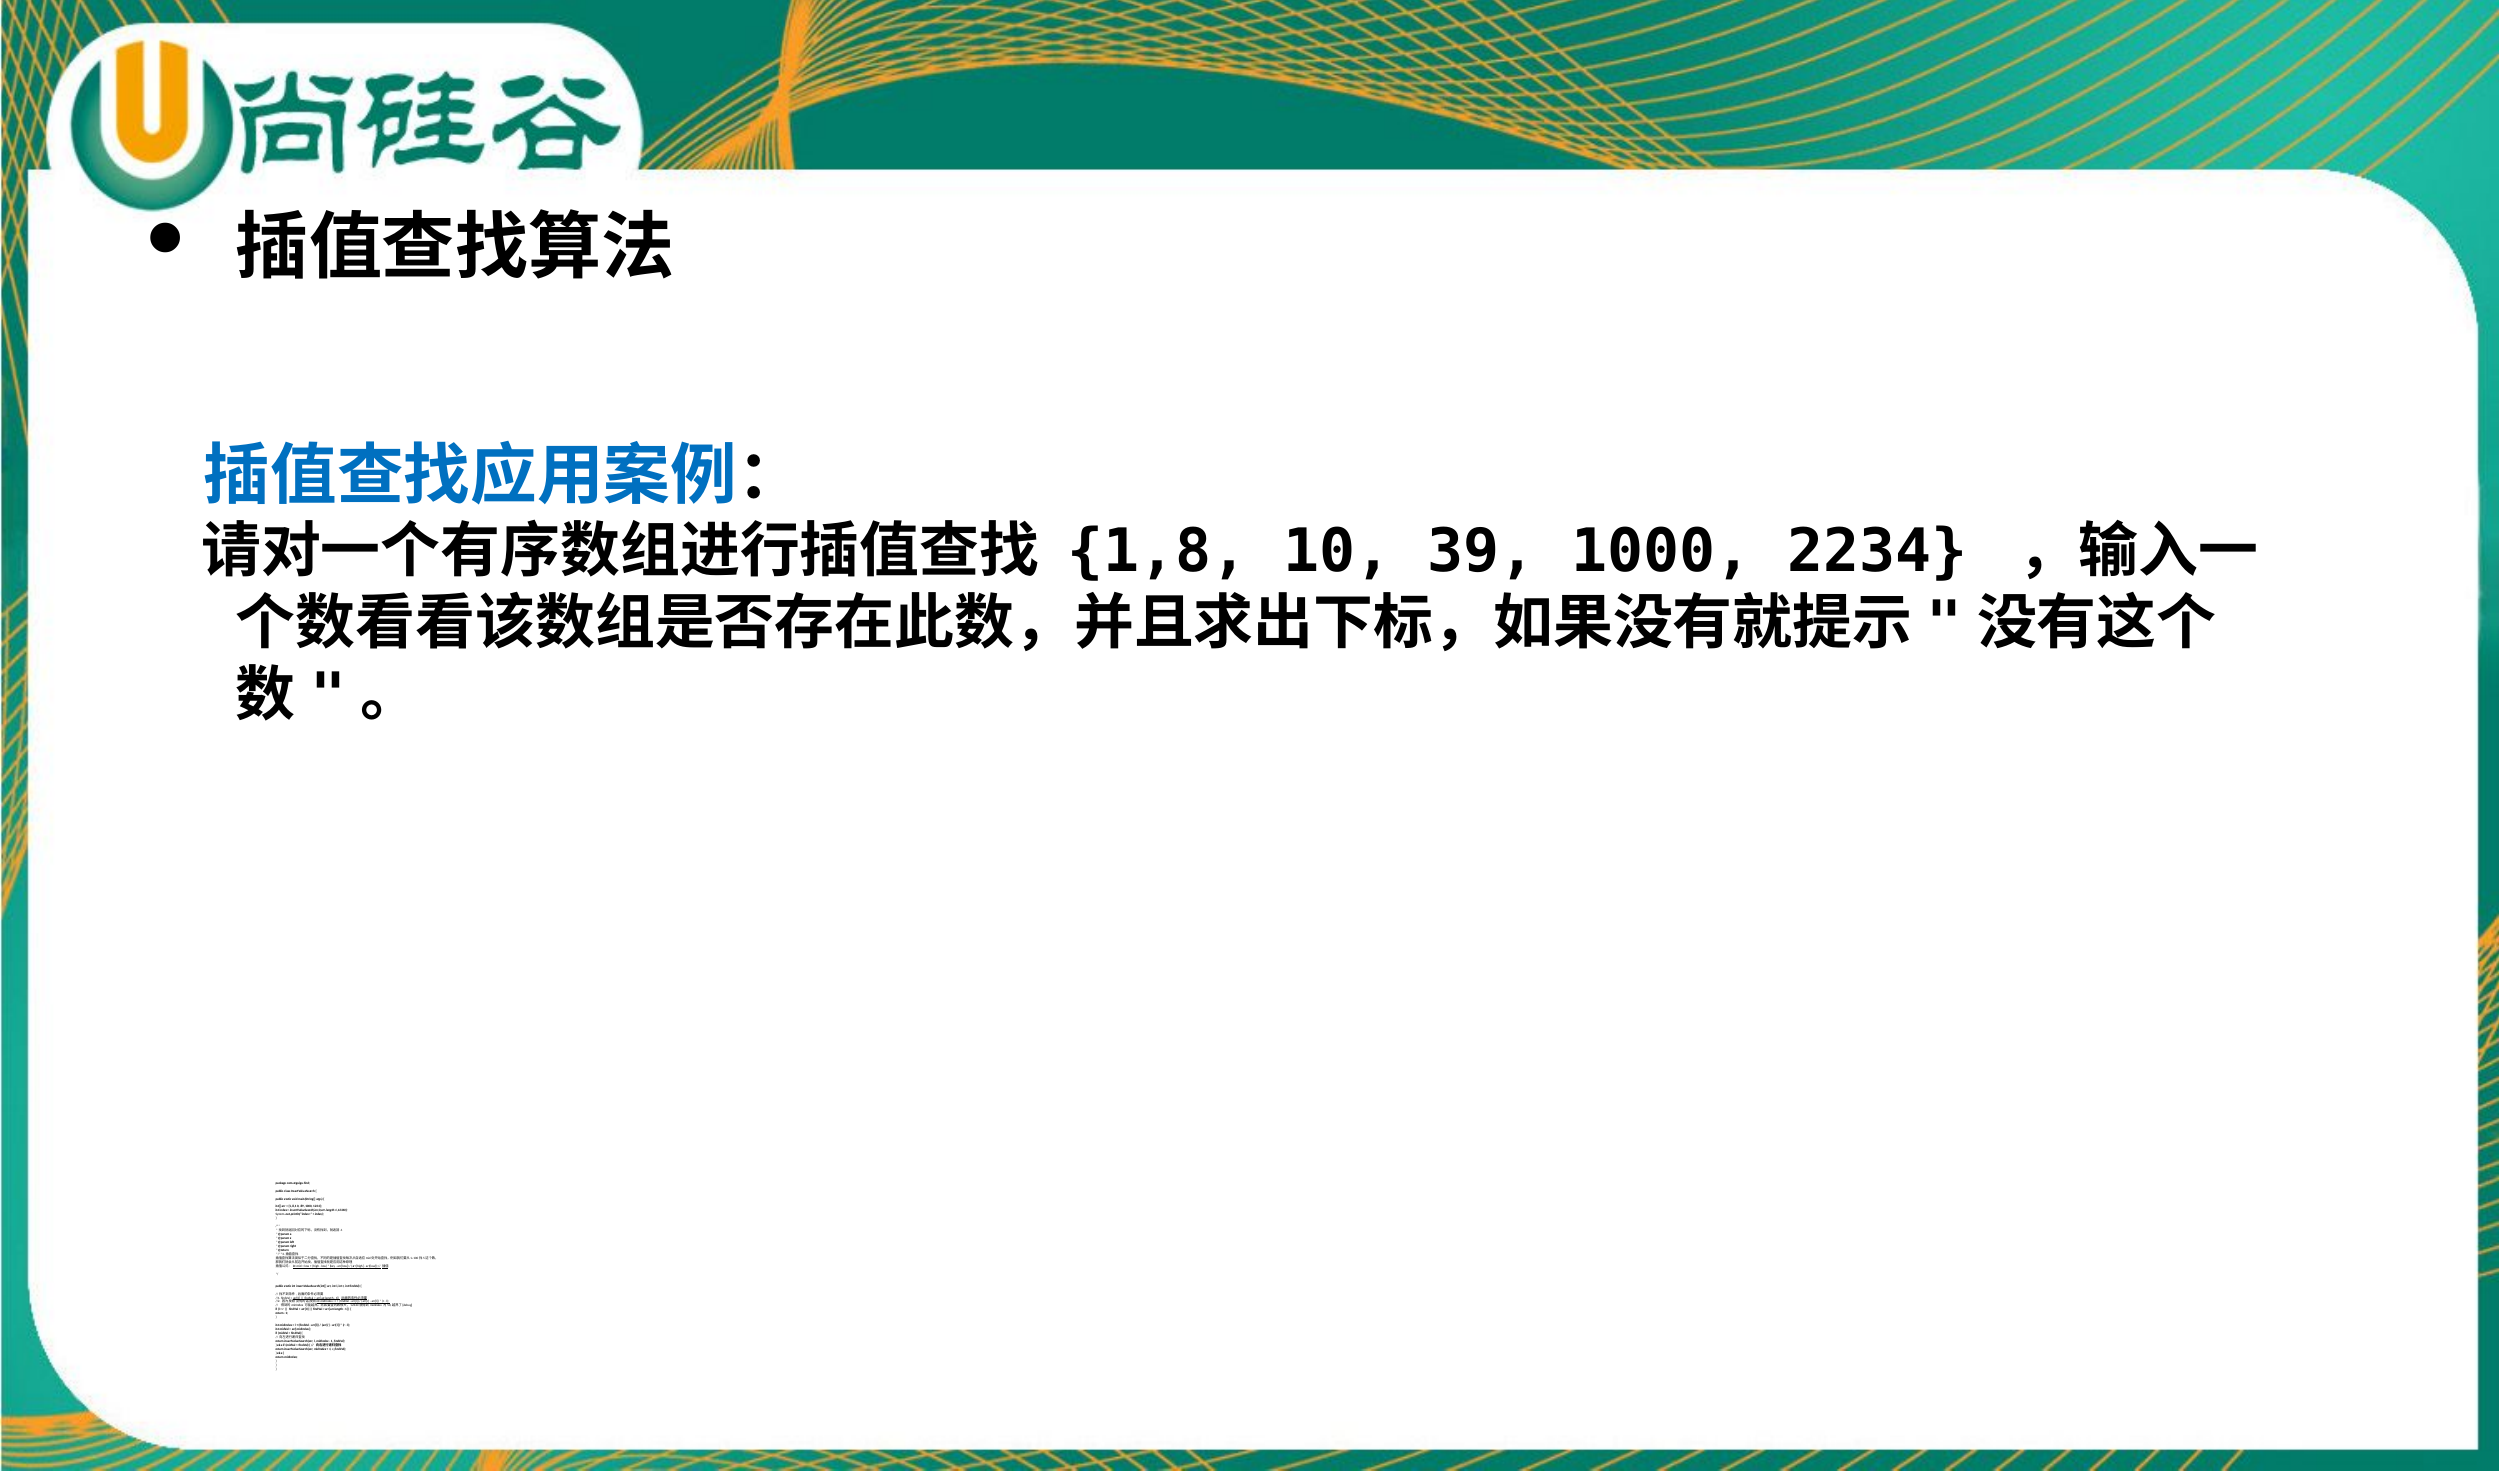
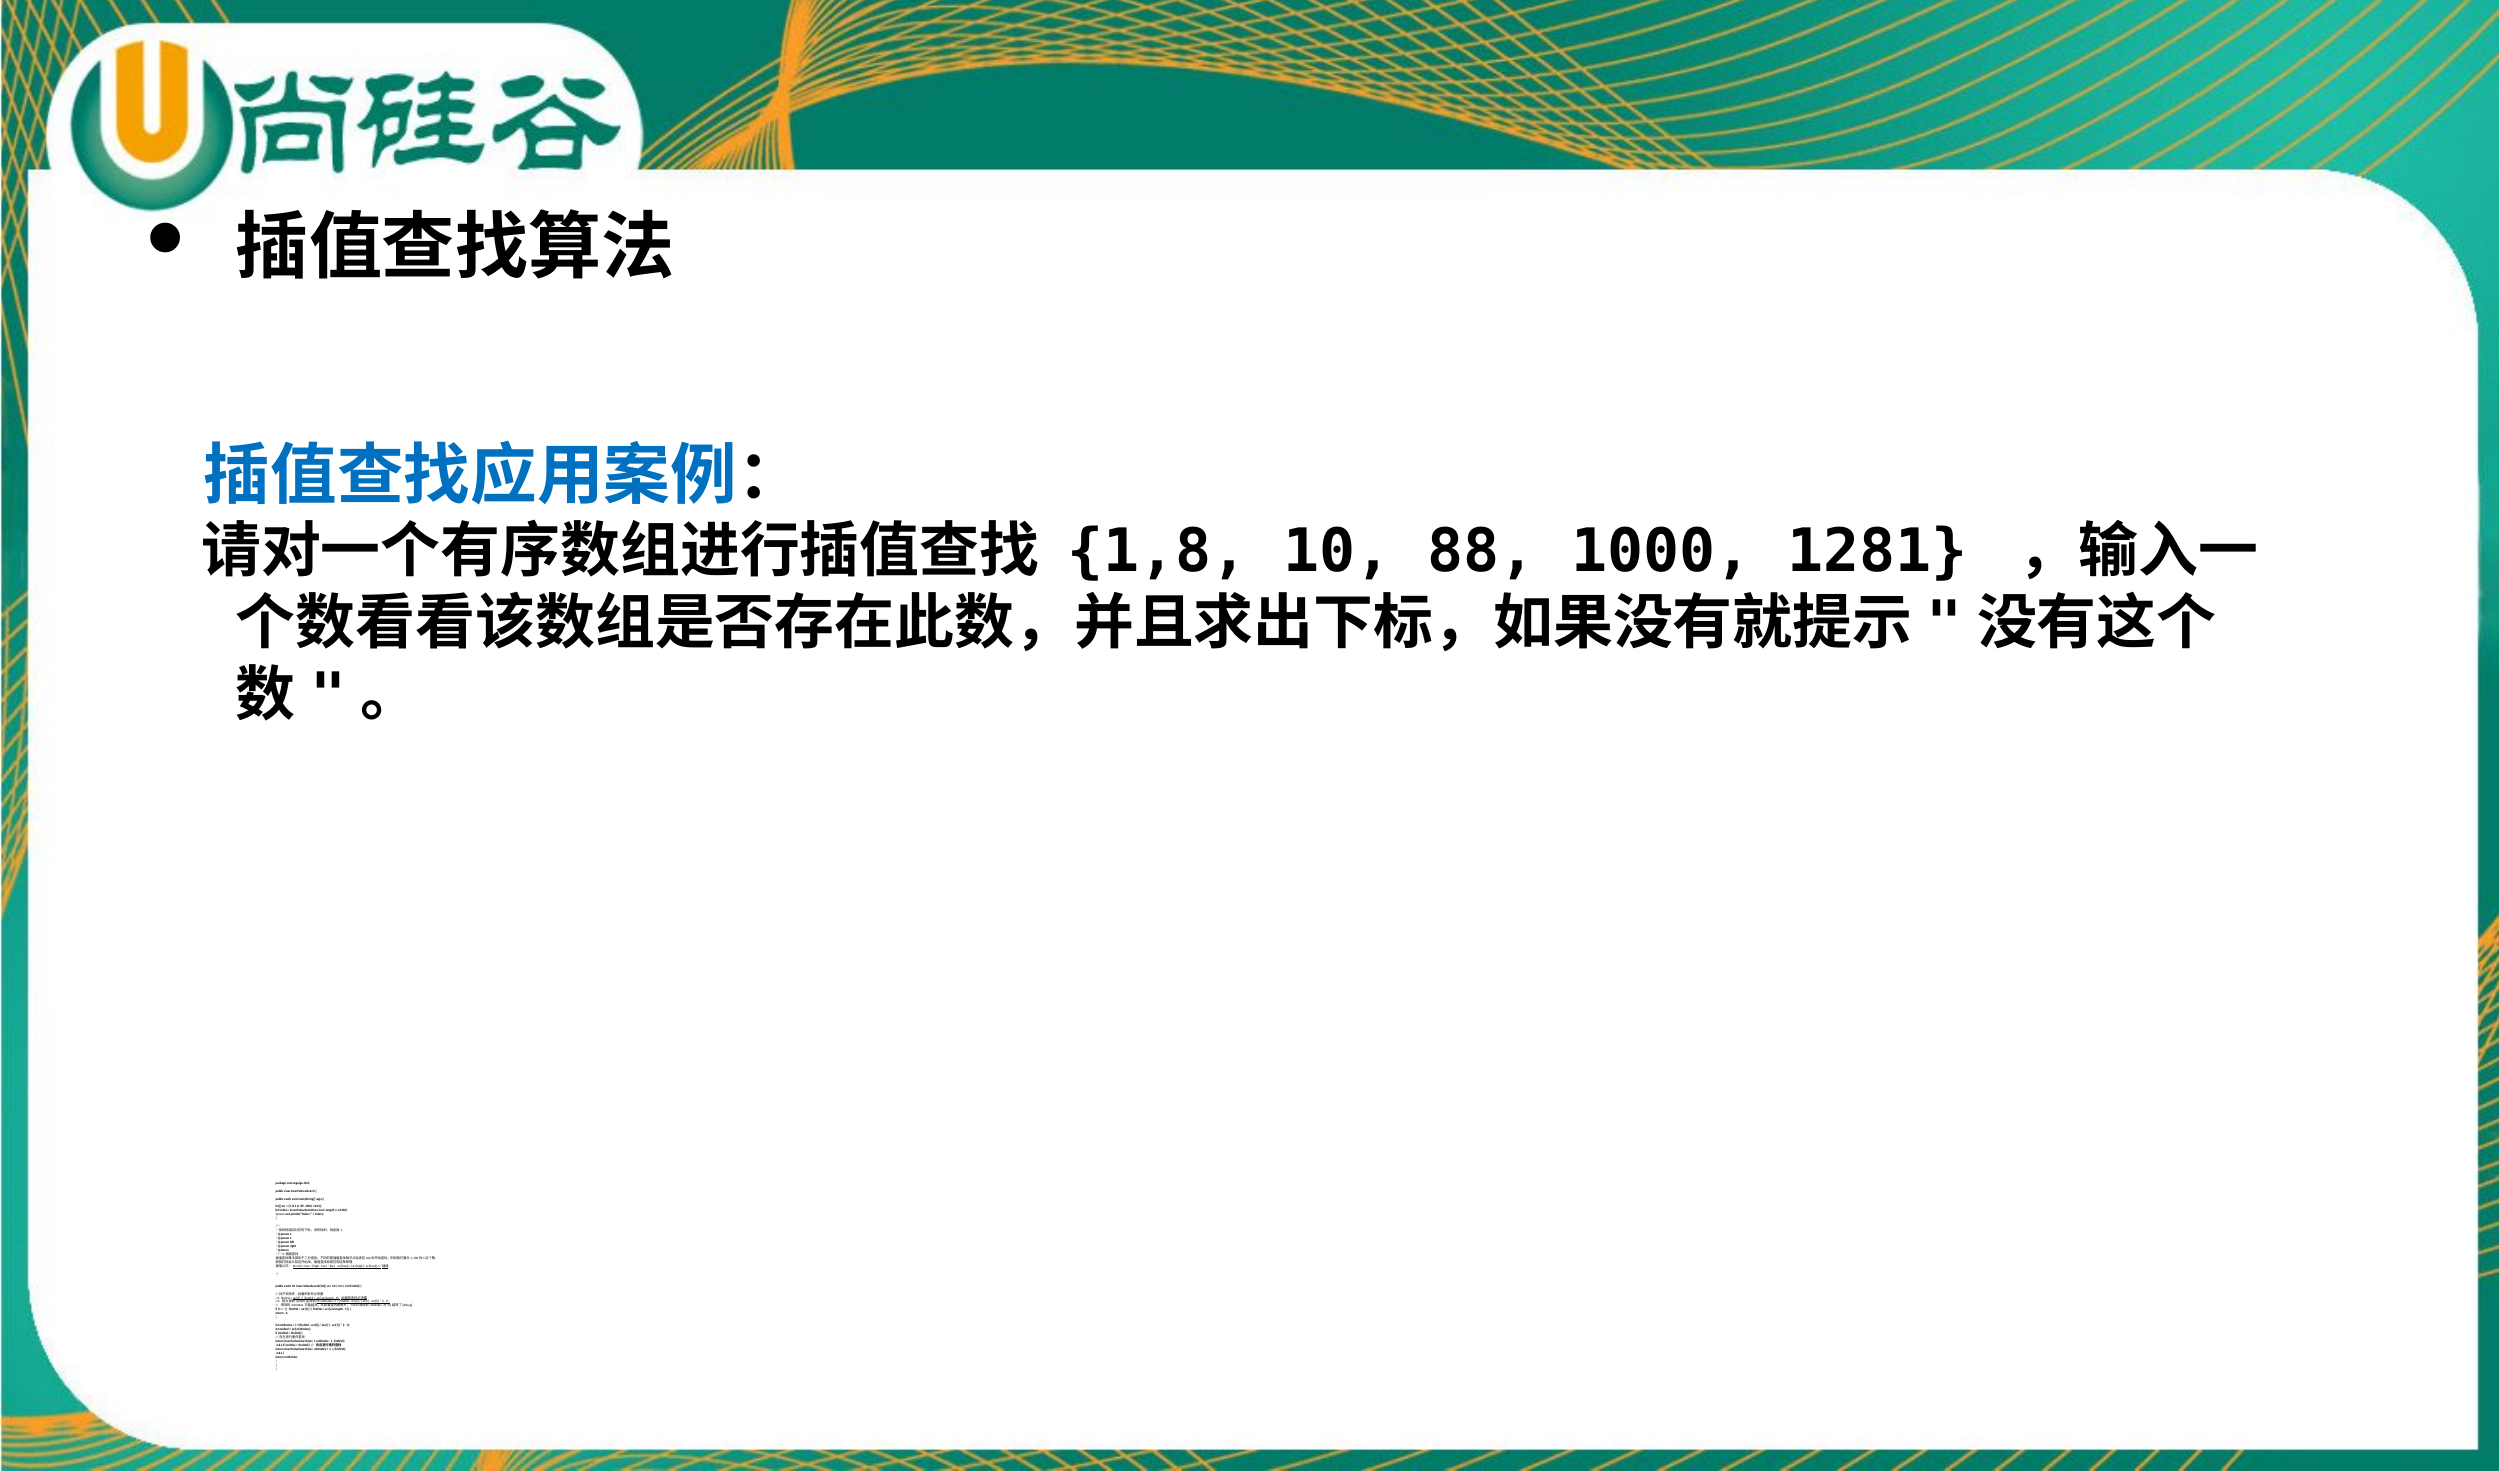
39: 39 -> 88
2234: 2234 -> 1281
